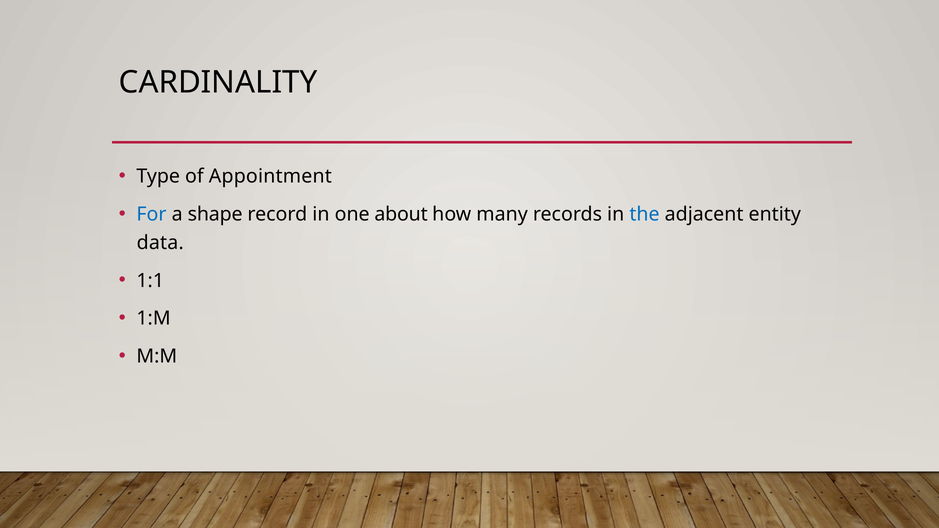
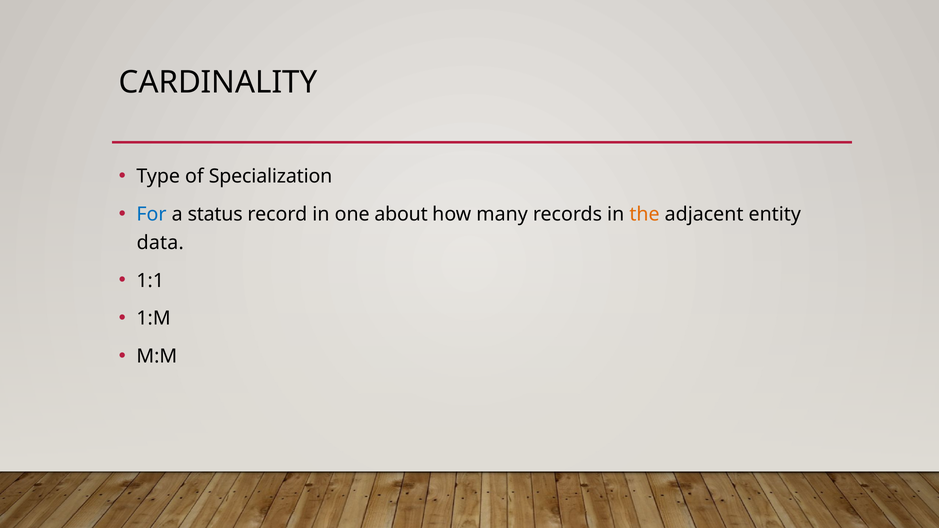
Appointment: Appointment -> Specialization
shape: shape -> status
the colour: blue -> orange
